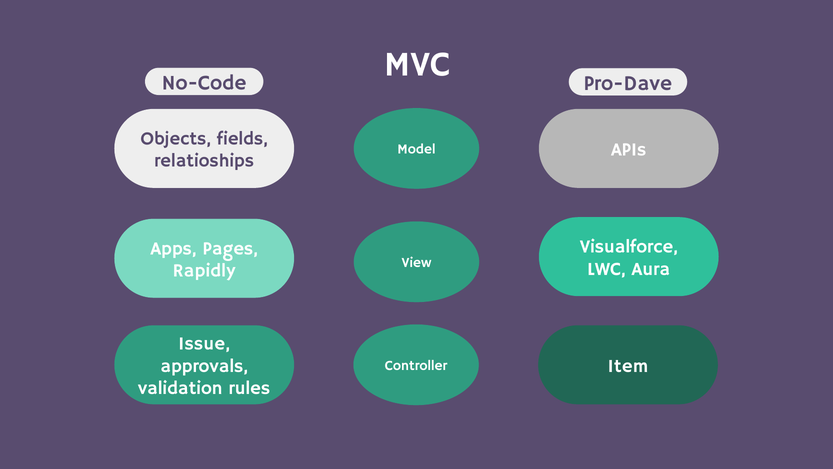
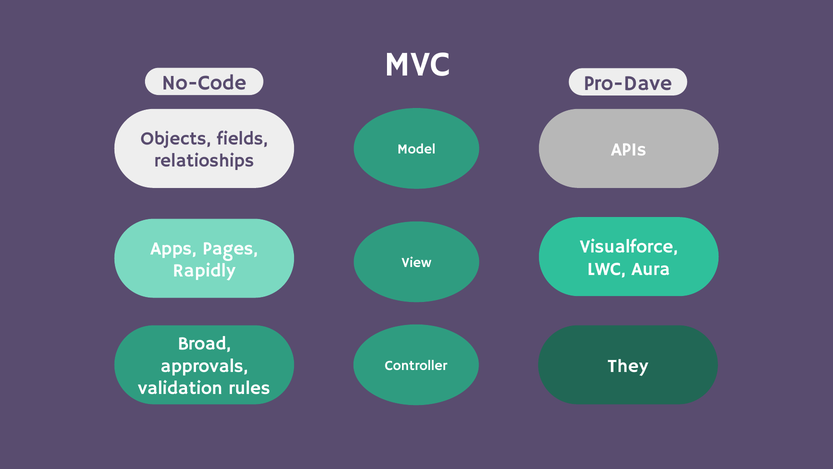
Issue: Issue -> Broad
Item: Item -> They
